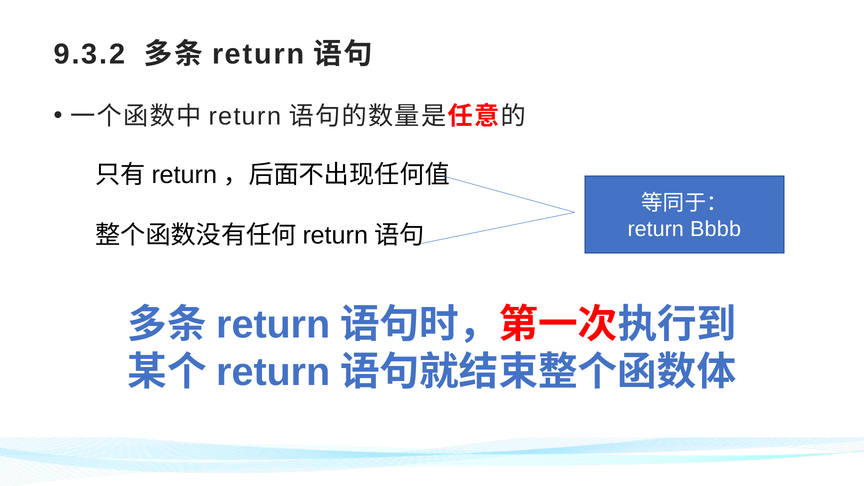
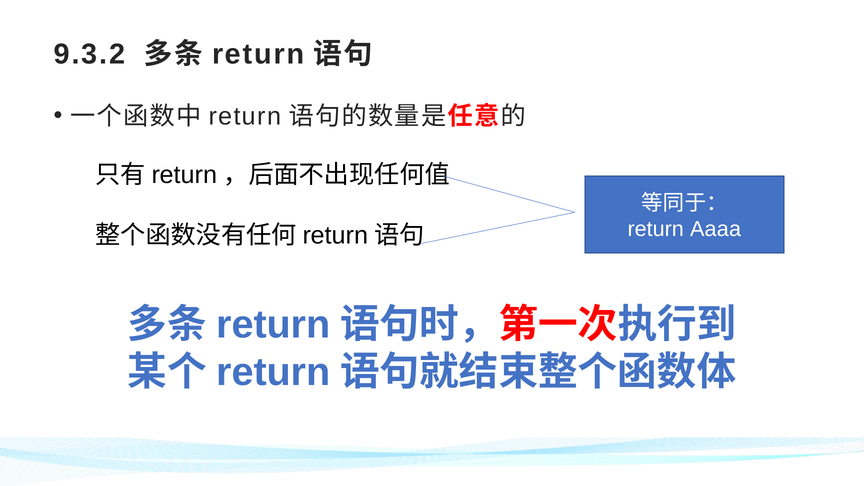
Bbbb: Bbbb -> Aaaa
